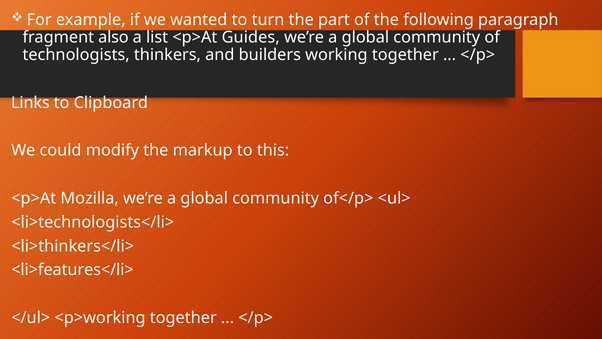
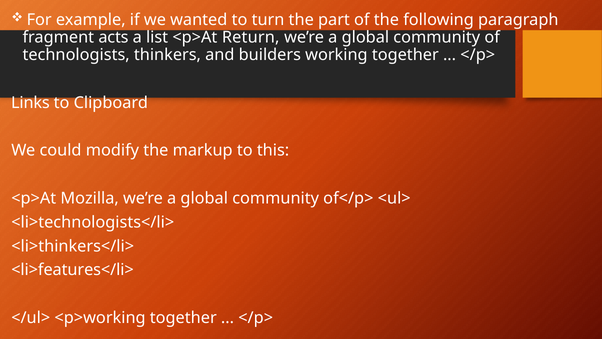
also: also -> acts
Guides: Guides -> Return
